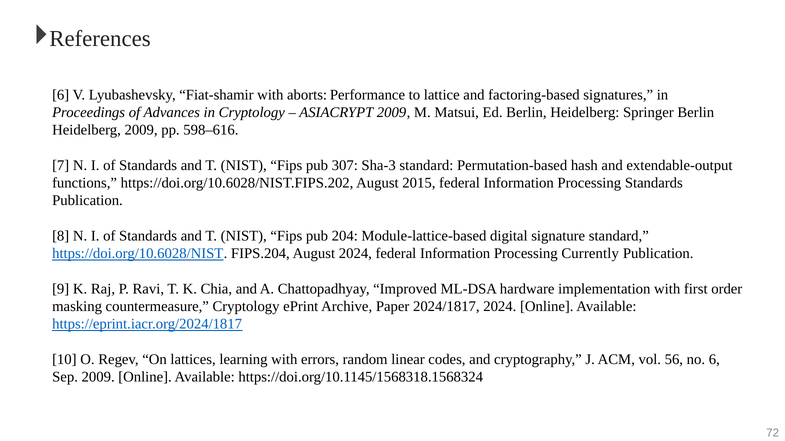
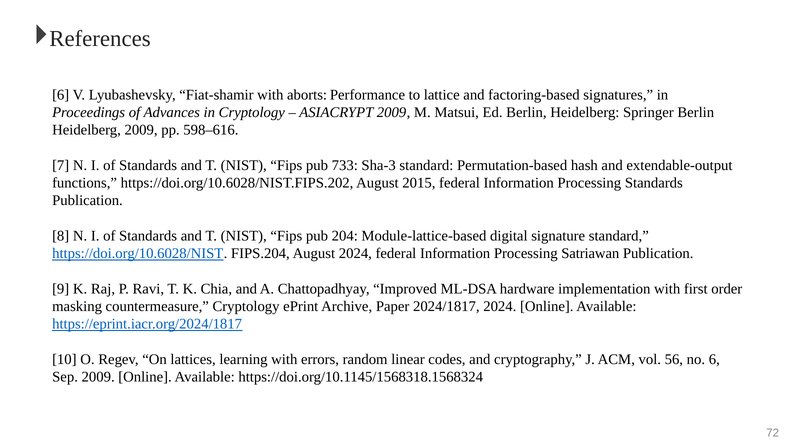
307: 307 -> 733
Currently: Currently -> Satriawan
